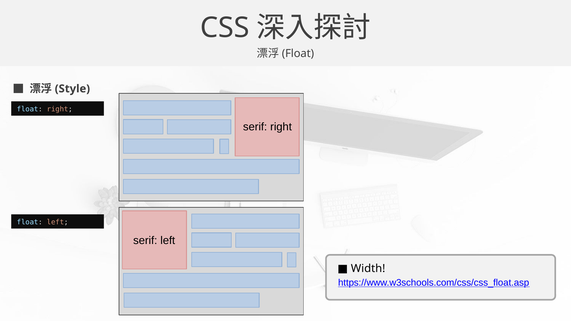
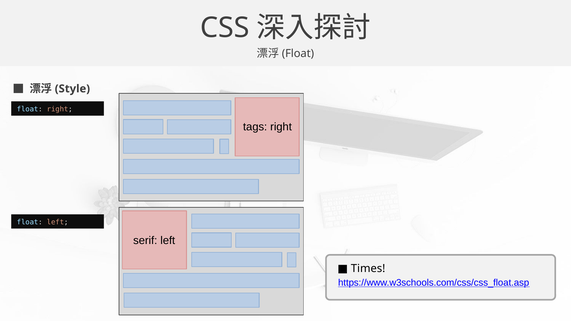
serif at (255, 127): serif -> tags
Width: Width -> Times
